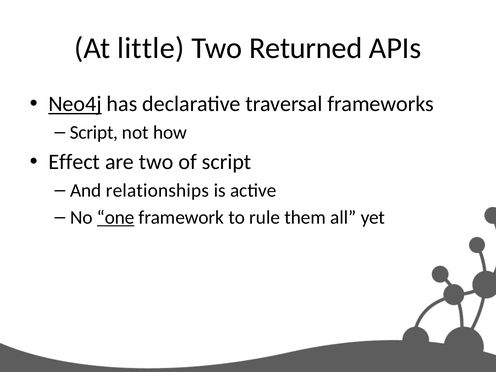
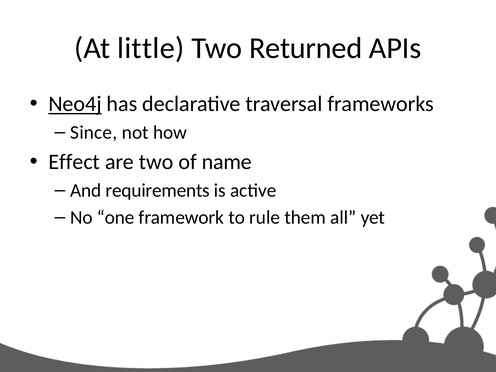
Script at (94, 133): Script -> Since
of script: script -> name
relationships: relationships -> requirements
one underline: present -> none
